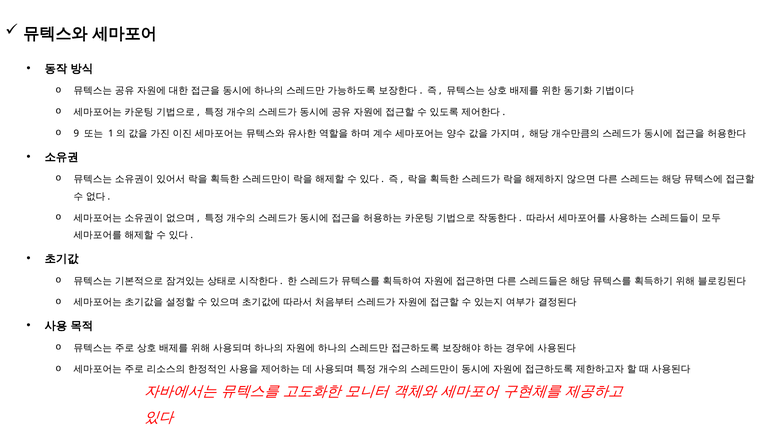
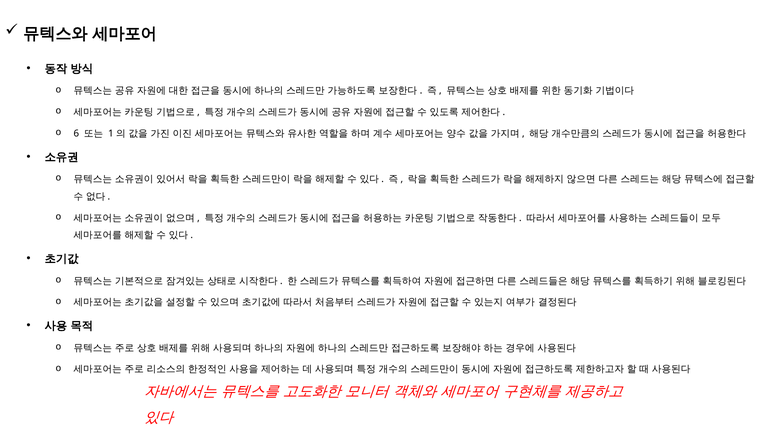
9: 9 -> 6
